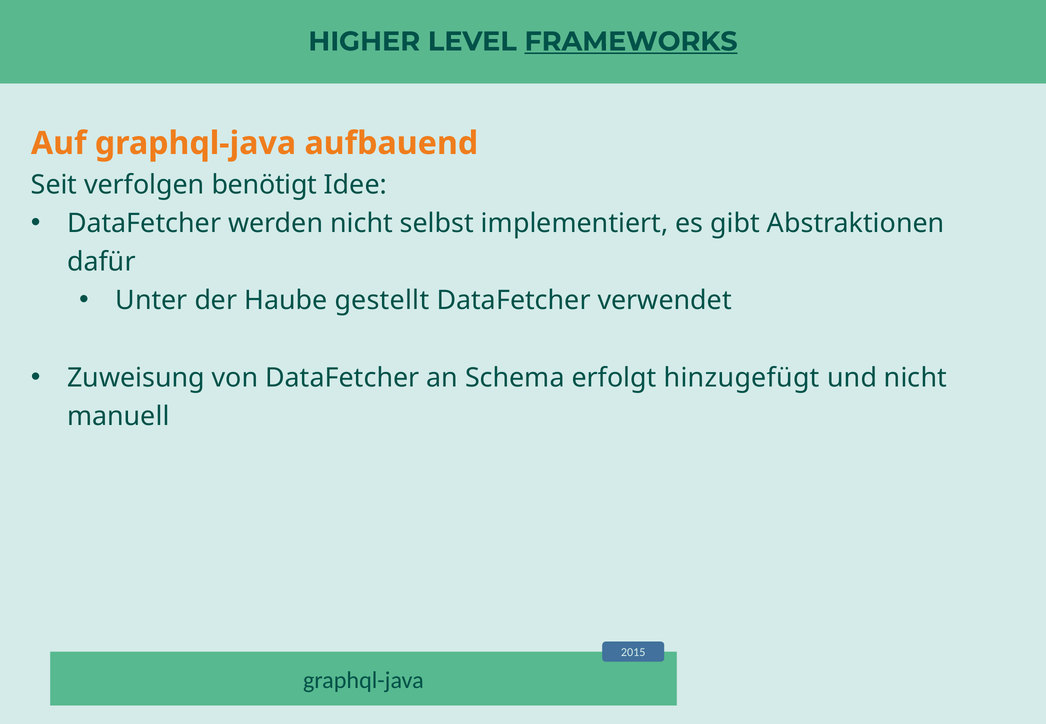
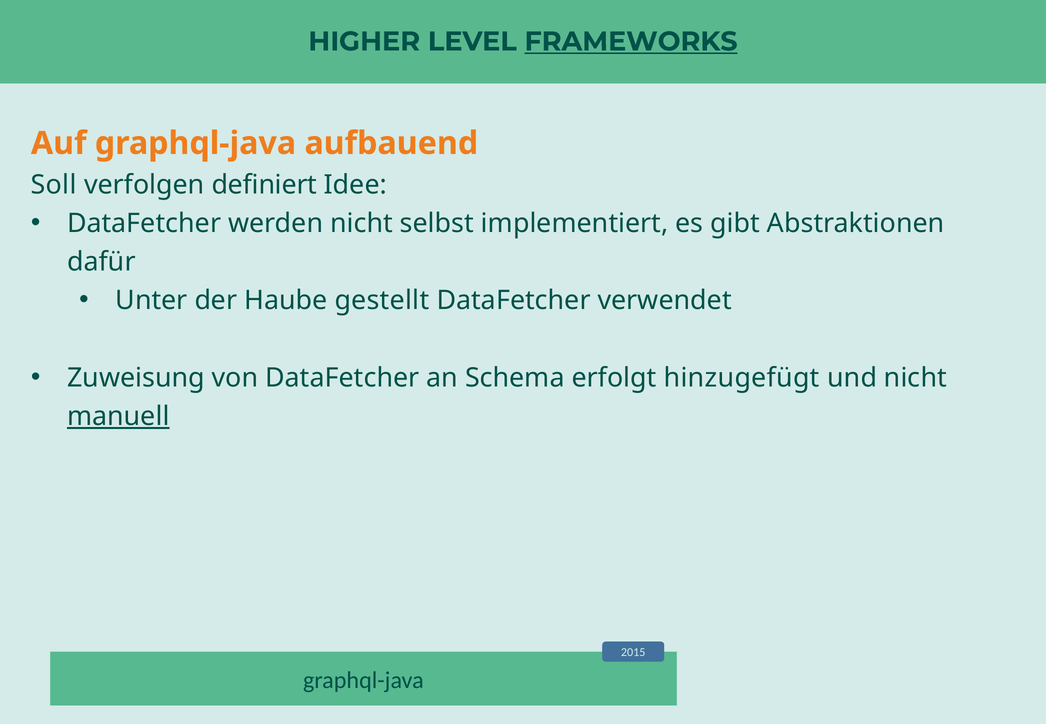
Seit: Seit -> Soll
benötigt: benötigt -> definiert
manuell underline: none -> present
